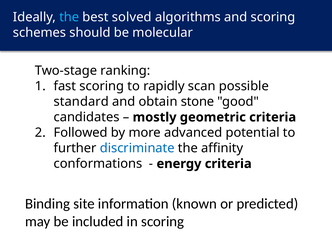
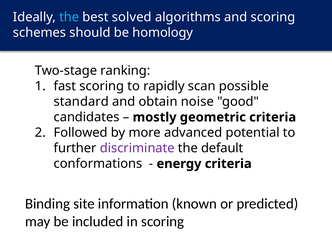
molecular: molecular -> homology
stone: stone -> noise
discriminate colour: blue -> purple
affinity: affinity -> default
